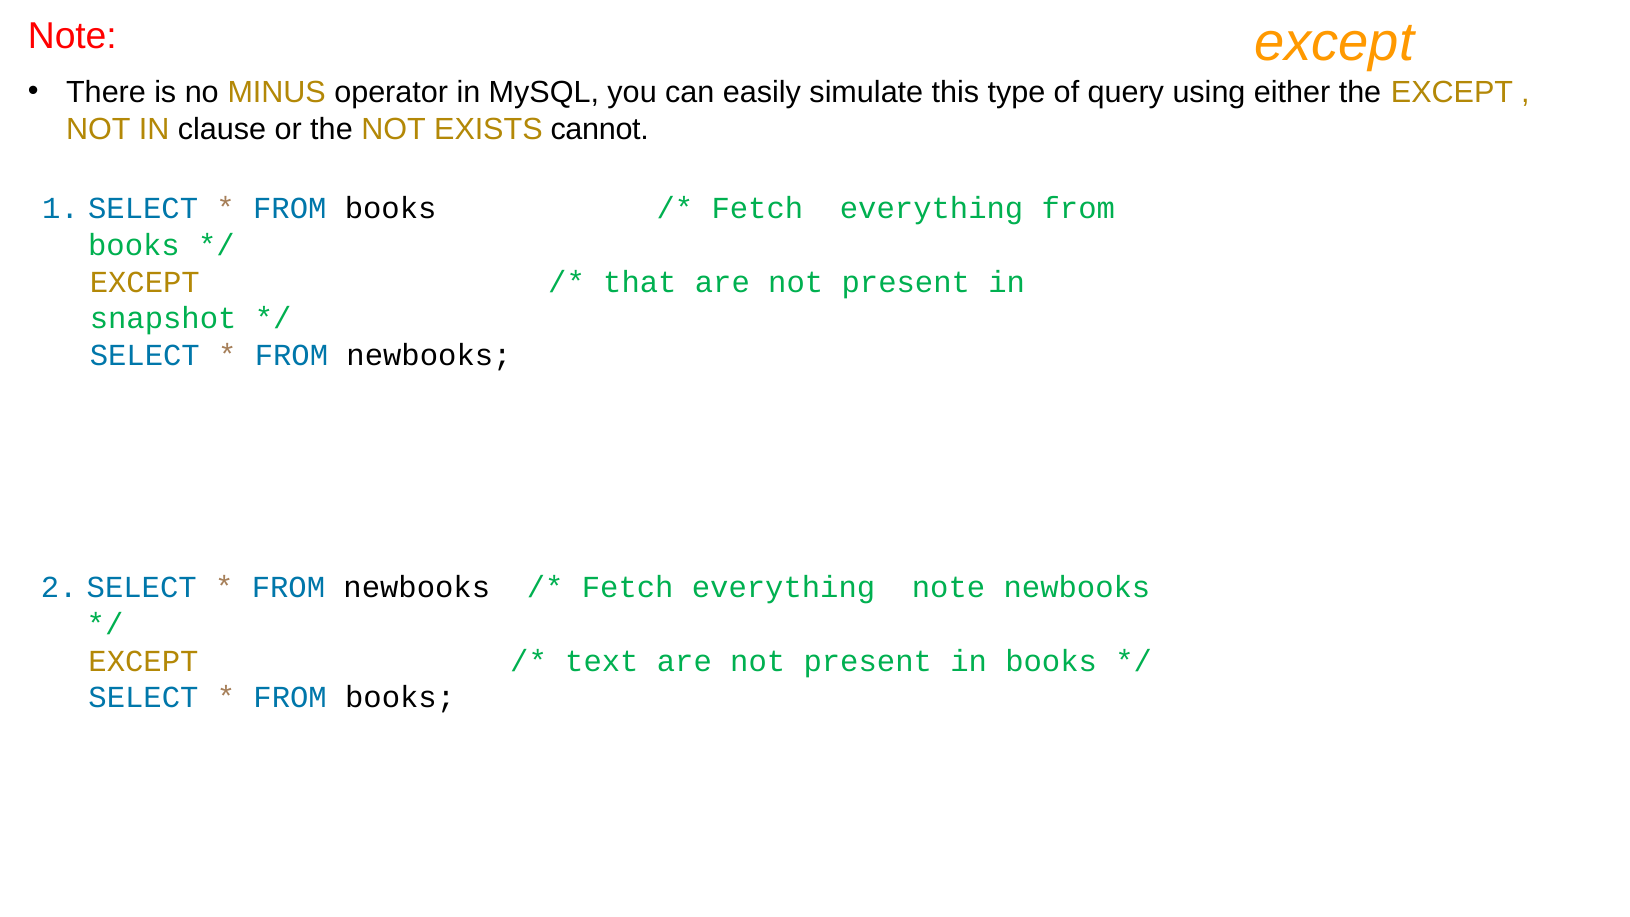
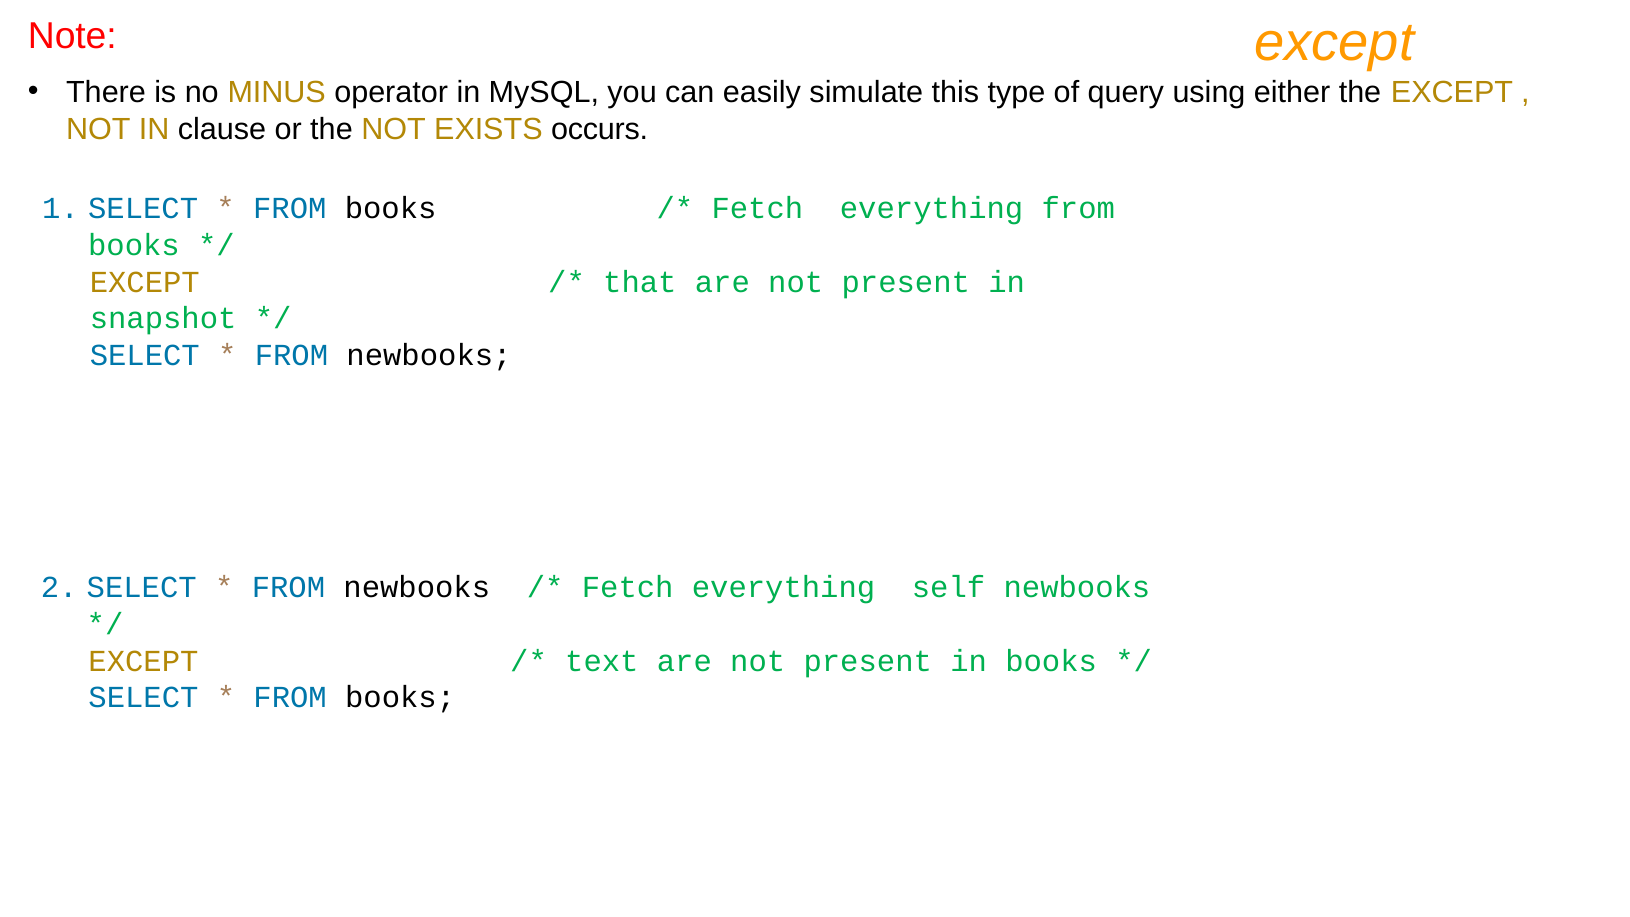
cannot: cannot -> occurs
everything note: note -> self
